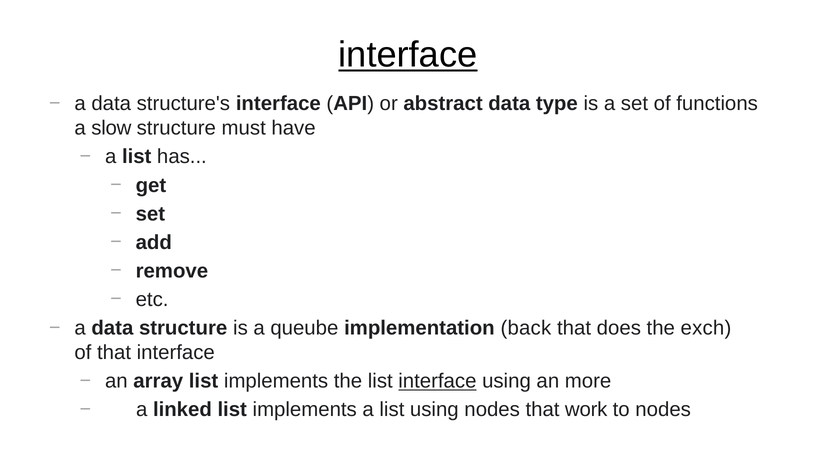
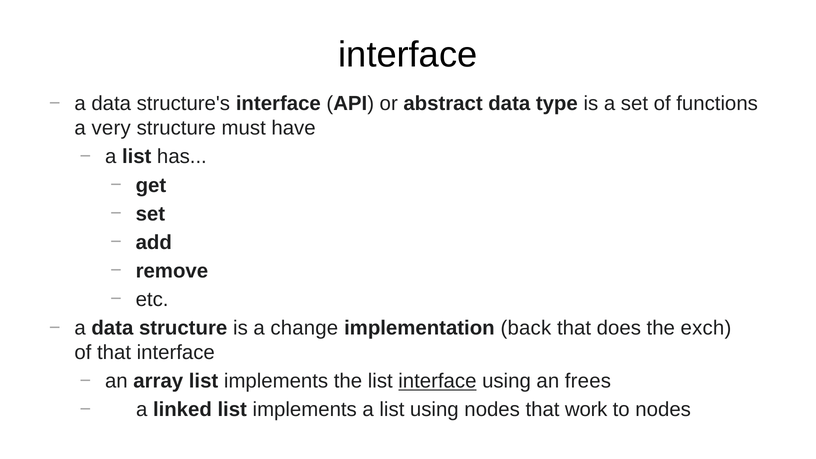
interface at (408, 55) underline: present -> none
slow: slow -> very
queube: queube -> change
more: more -> frees
